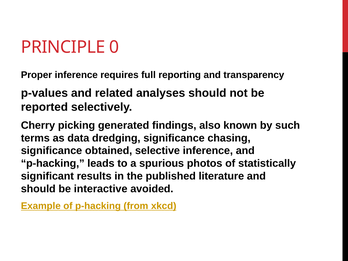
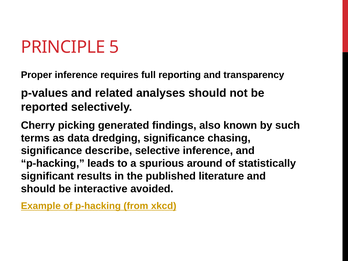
0: 0 -> 5
obtained: obtained -> describe
photos: photos -> around
